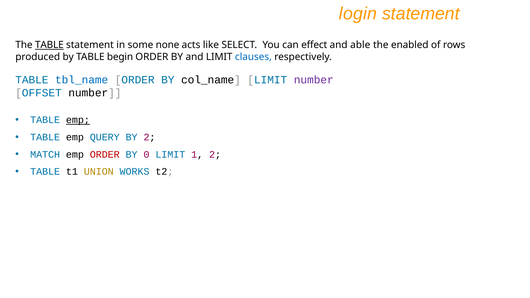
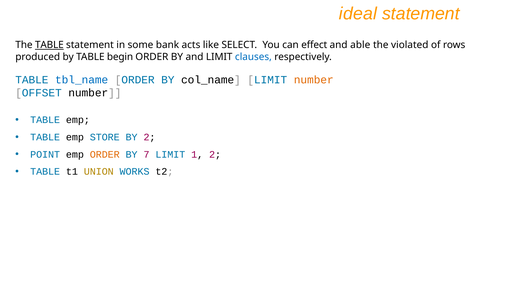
login: login -> ideal
none: none -> bank
enabled: enabled -> violated
number at (314, 80) colour: purple -> orange
emp at (78, 120) underline: present -> none
QUERY: QUERY -> STORE
MATCH: MATCH -> POINT
ORDER at (105, 155) colour: red -> orange
0: 0 -> 7
